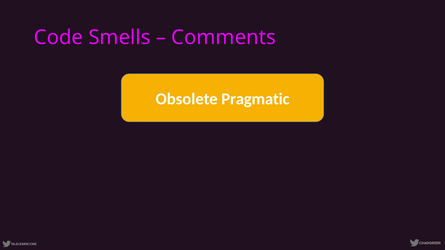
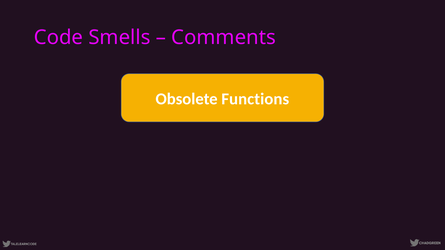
Pragmatic: Pragmatic -> Functions
